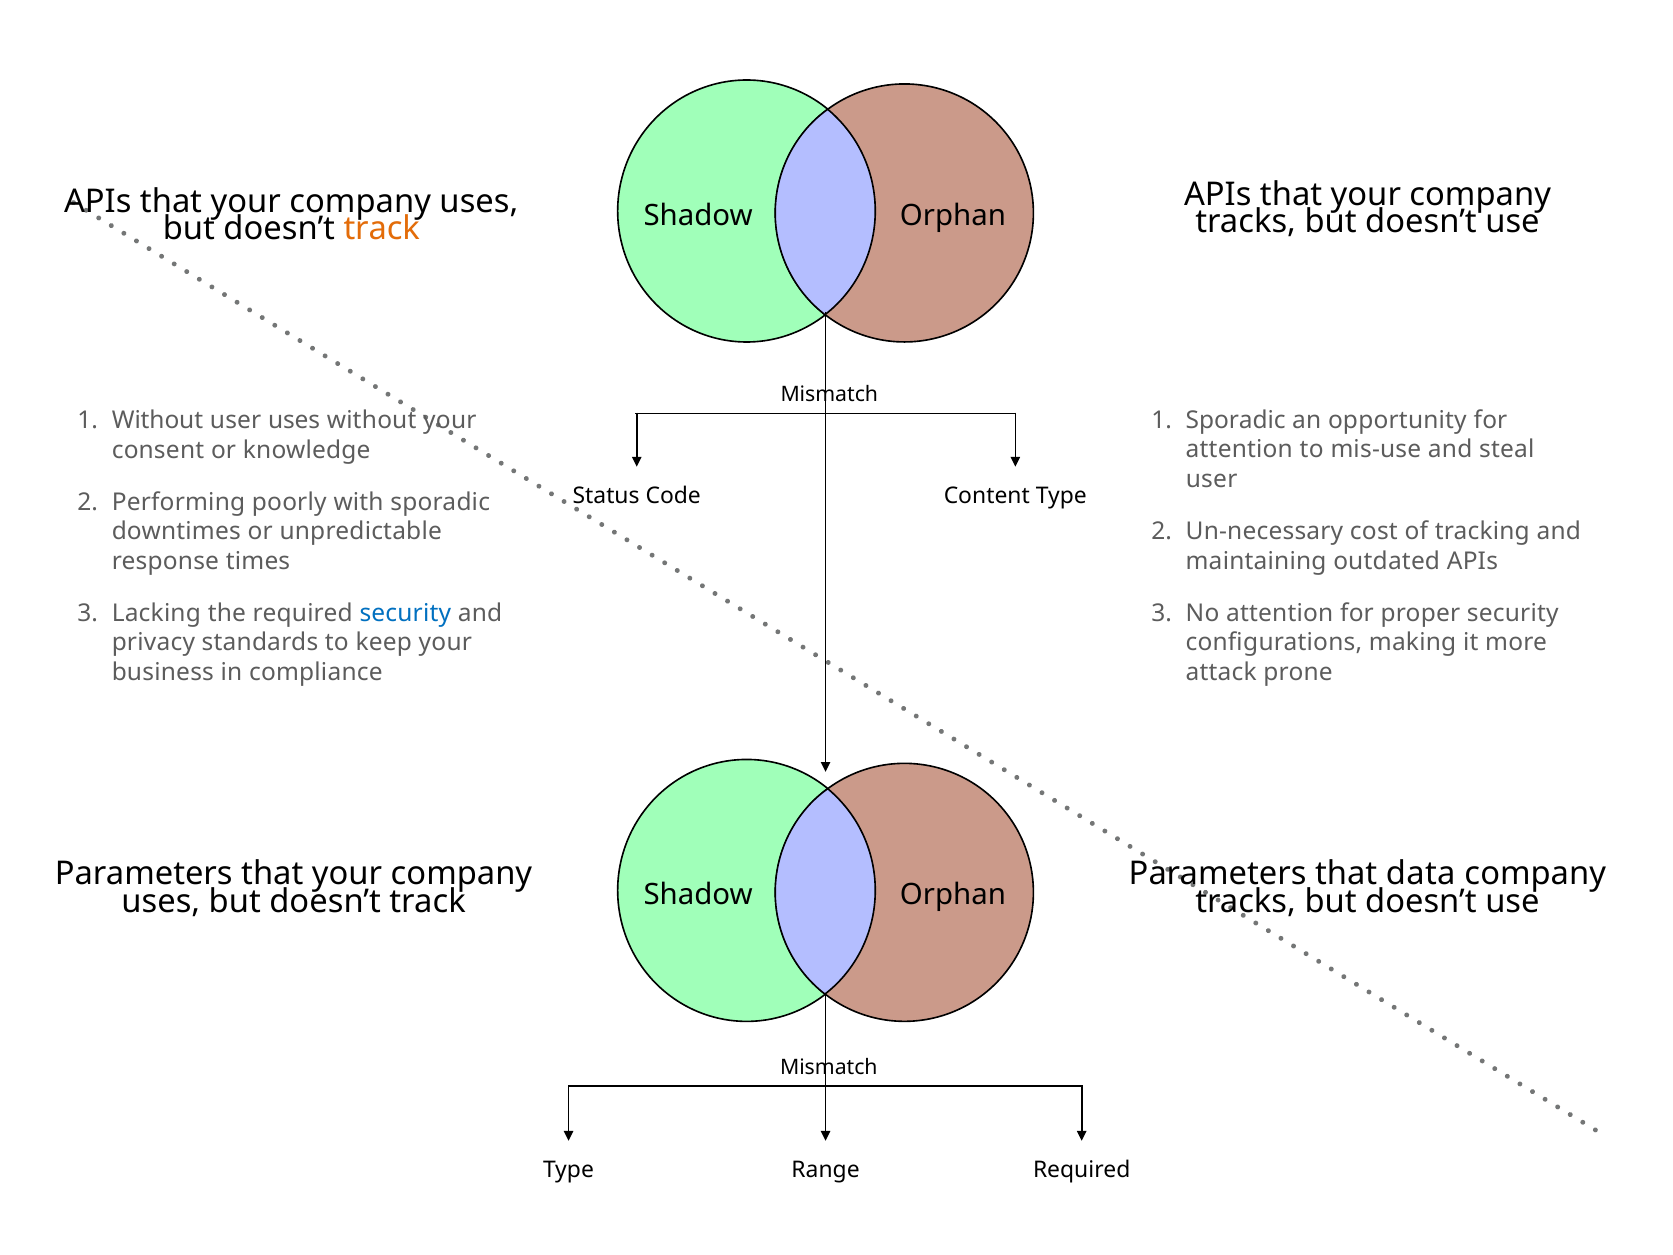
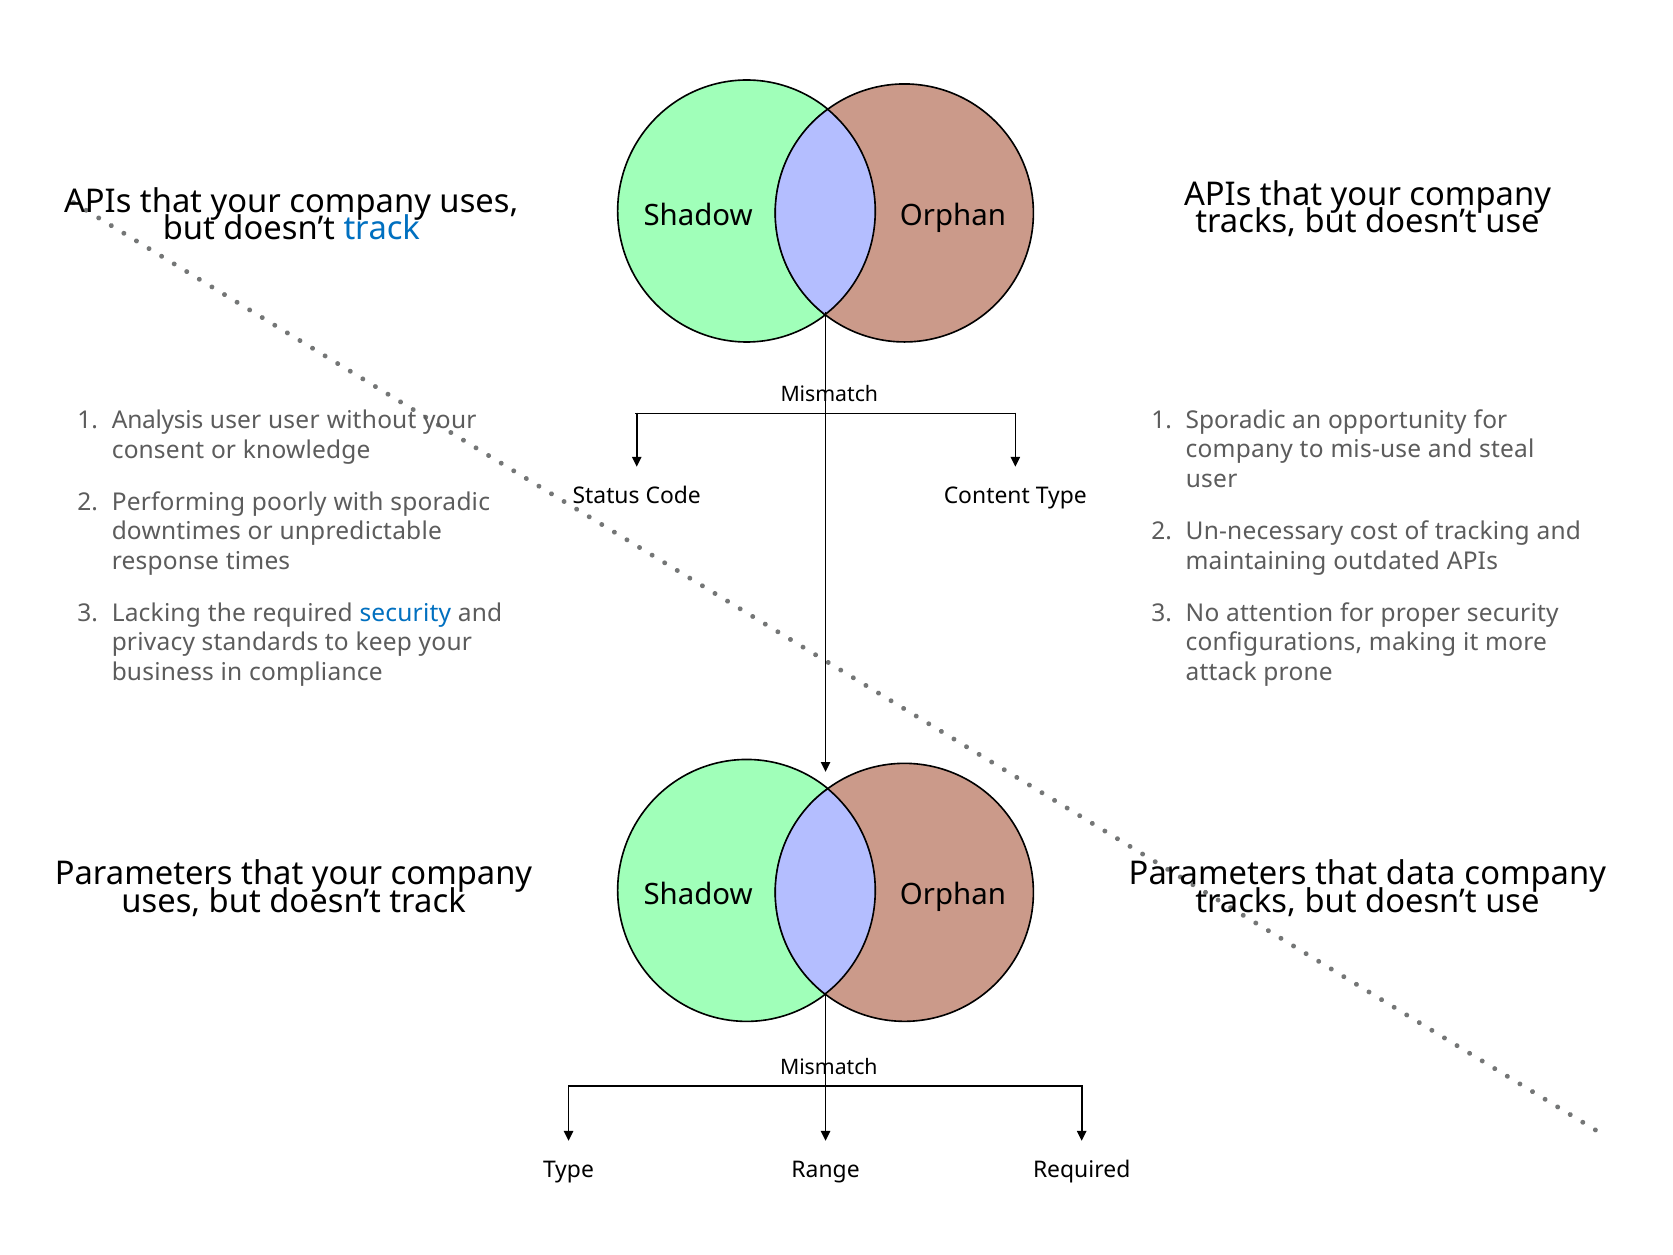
track at (382, 229) colour: orange -> blue
Without at (157, 420): Without -> Analysis
user uses: uses -> user
attention at (1239, 450): attention -> company
